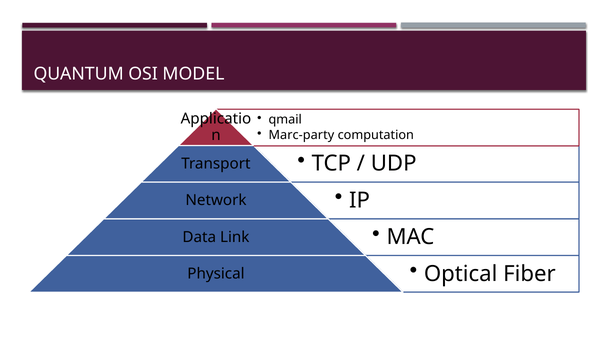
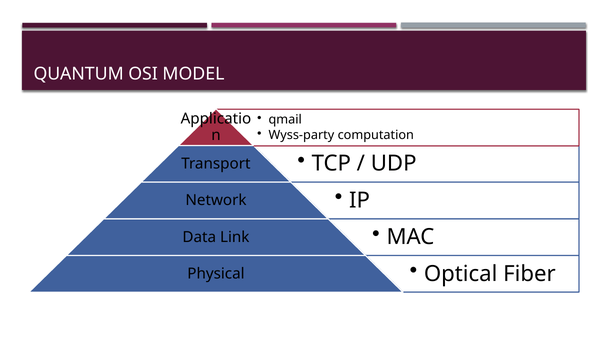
Marc-party: Marc-party -> Wyss-party
